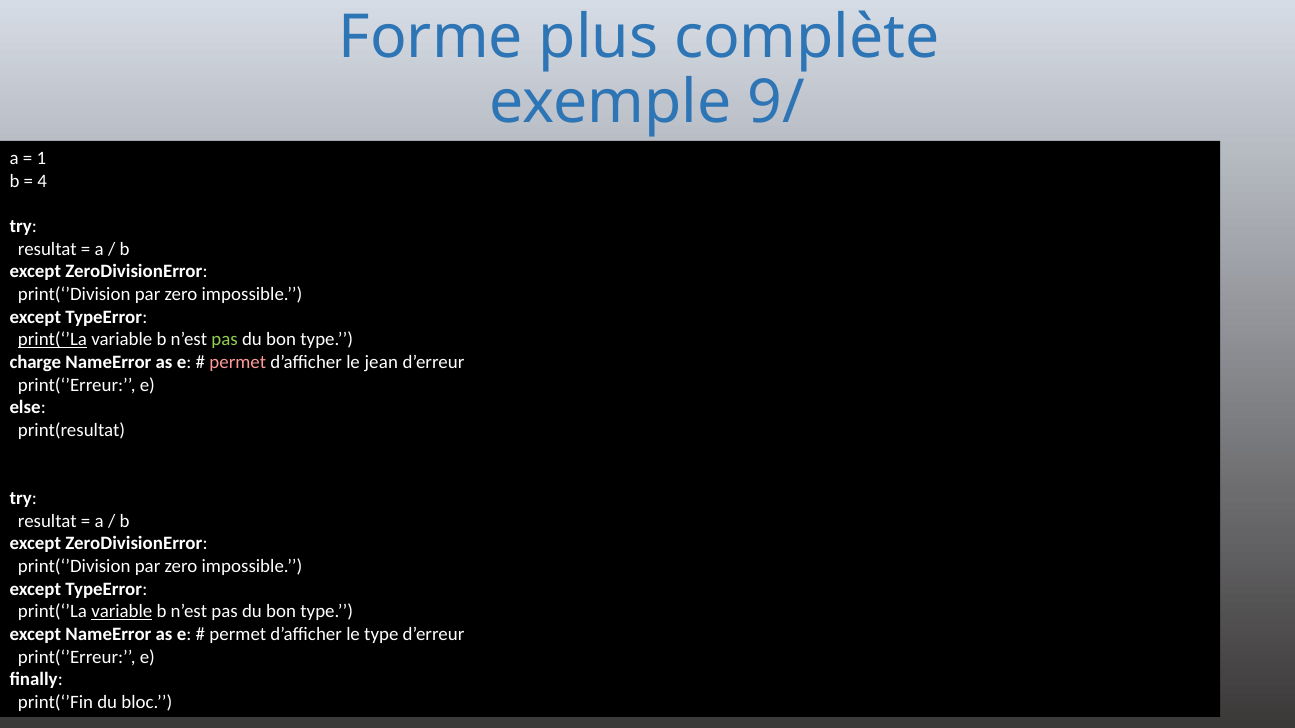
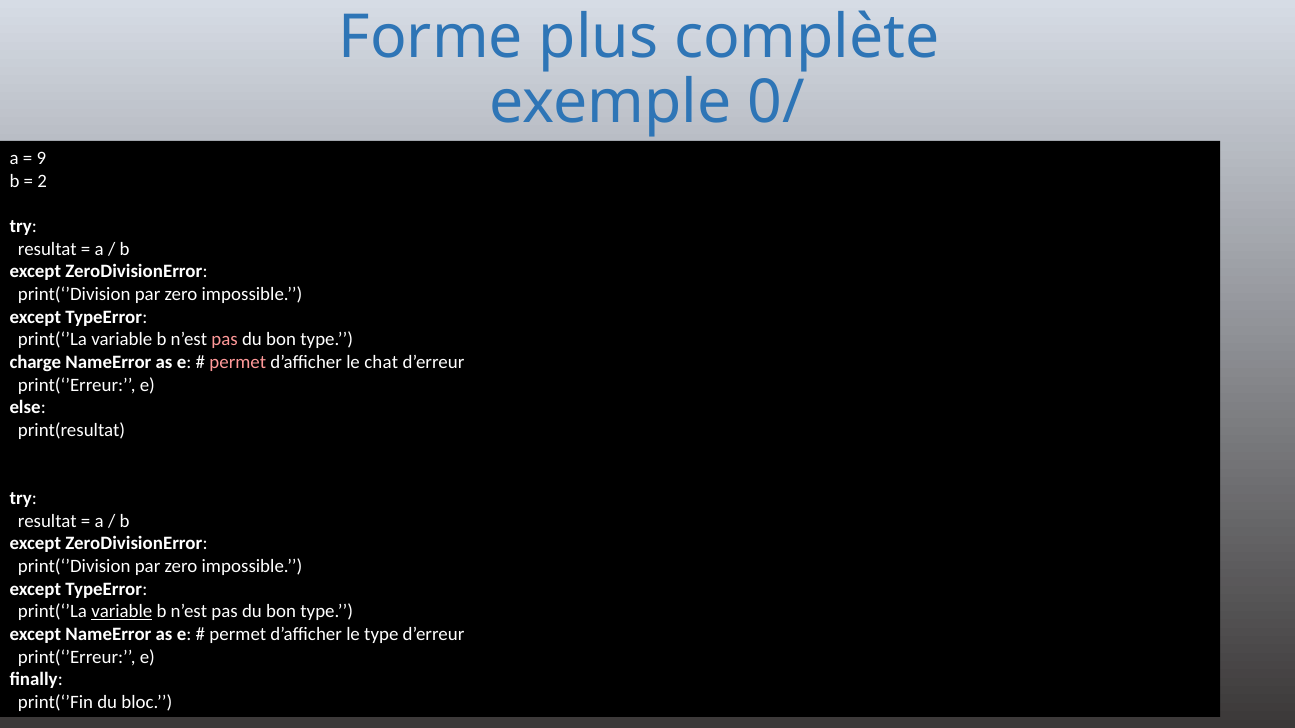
9/: 9/ -> 0/
1: 1 -> 9
4: 4 -> 2
print(‘’La at (52, 340) underline: present -> none
pas at (225, 340) colour: light green -> pink
jean: jean -> chat
